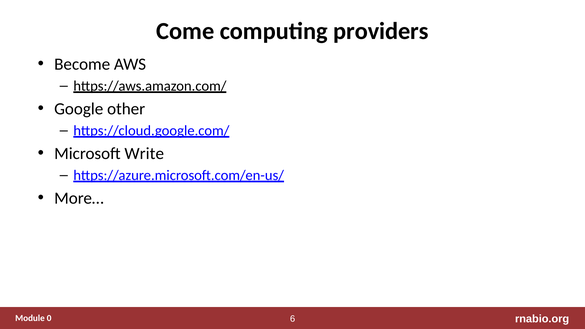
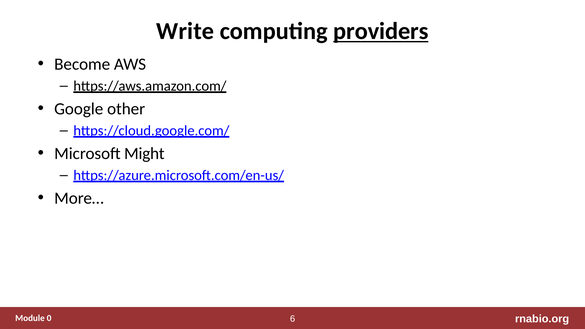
Come: Come -> Write
providers underline: none -> present
Write: Write -> Might
